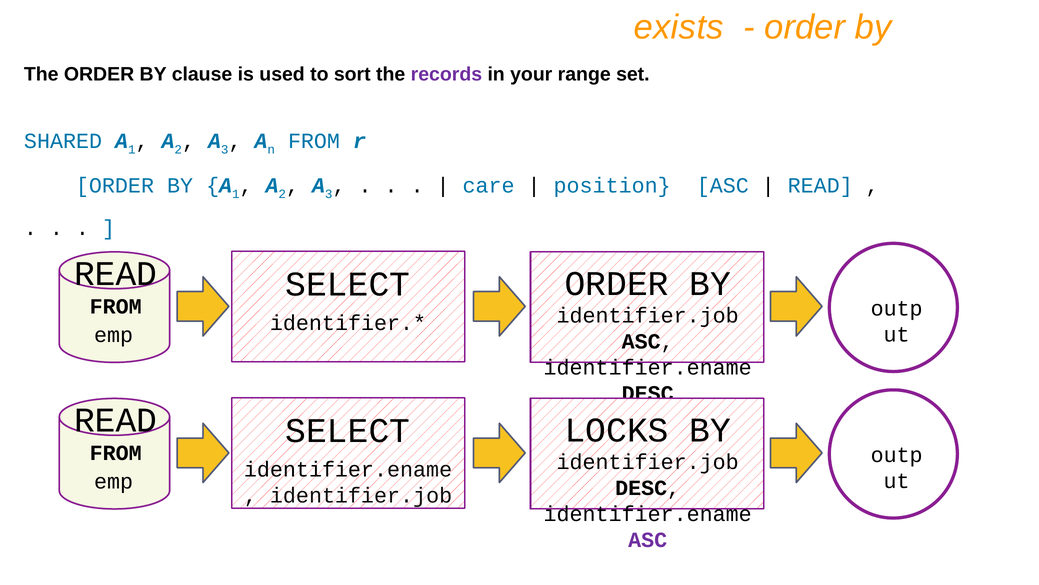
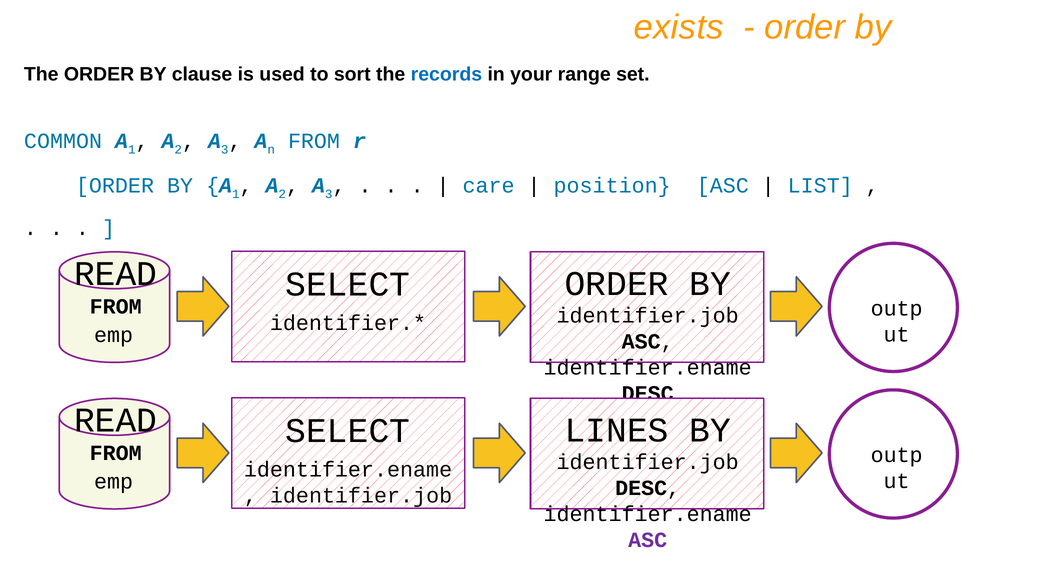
records colour: purple -> blue
SHARED: SHARED -> COMMON
READ at (820, 185): READ -> LIST
LOCKS: LOCKS -> LINES
